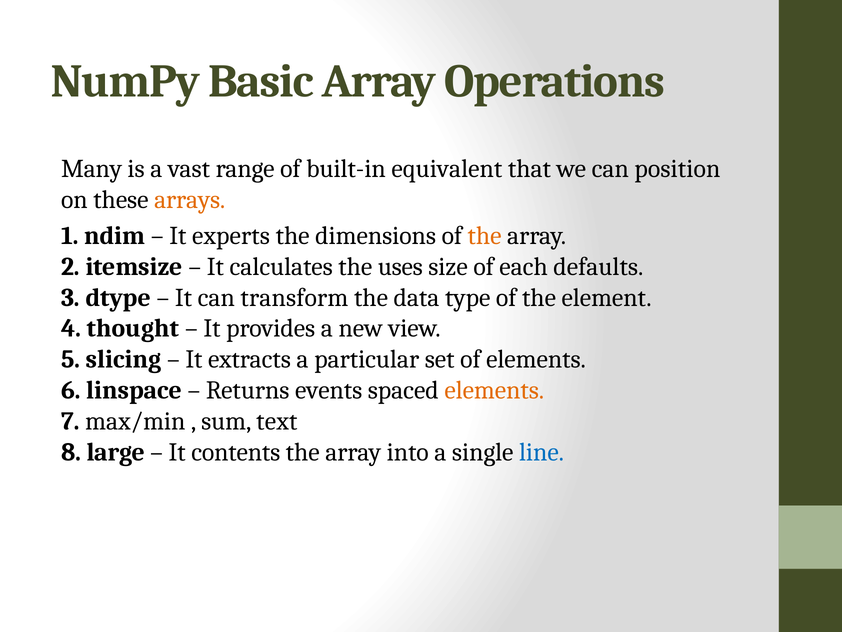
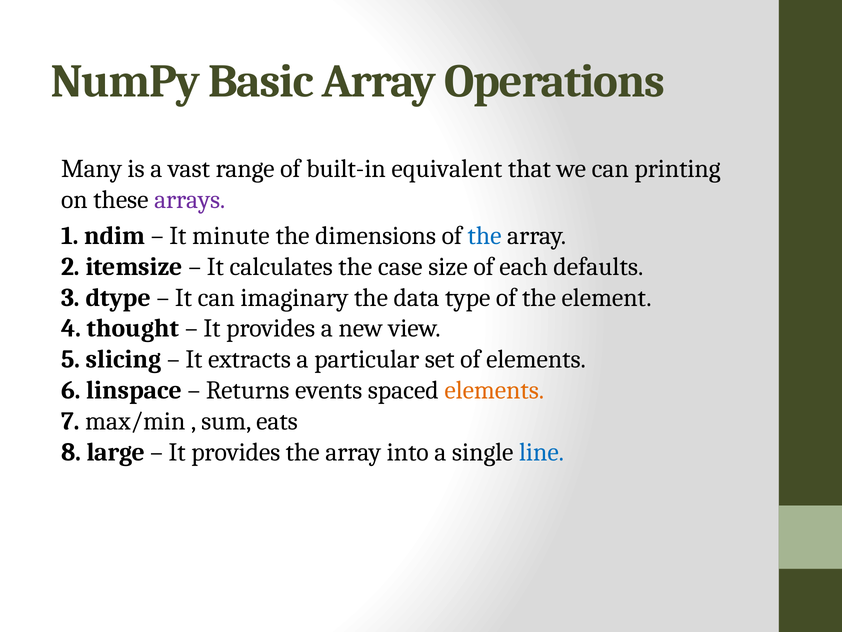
position: position -> printing
arrays colour: orange -> purple
experts: experts -> minute
the at (485, 236) colour: orange -> blue
uses: uses -> case
transform: transform -> imaginary
text: text -> eats
contents at (236, 452): contents -> provides
